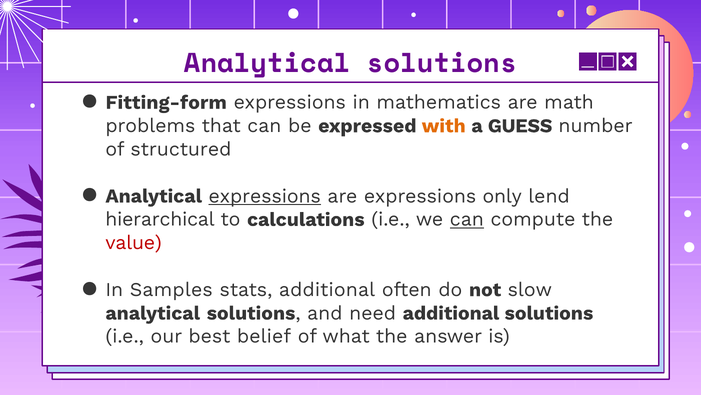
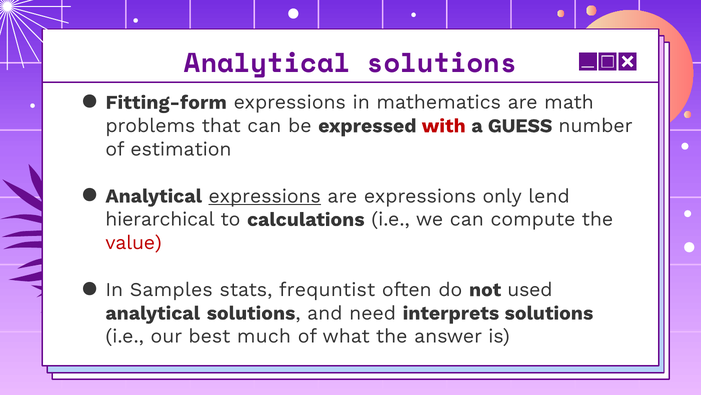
with colour: orange -> red
structured: structured -> estimation
can at (467, 219) underline: present -> none
stats additional: additional -> frequntist
slow: slow -> used
need additional: additional -> interprets
belief: belief -> much
